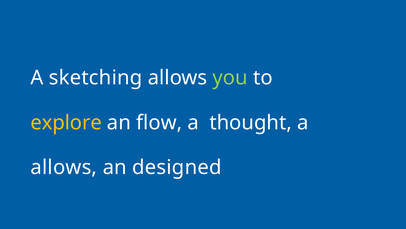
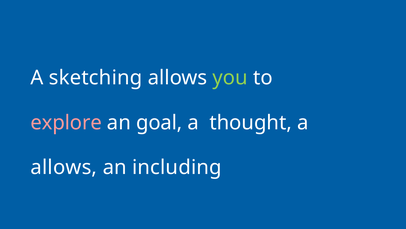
explore colour: yellow -> pink
flow: flow -> goal
designed: designed -> including
